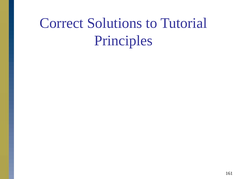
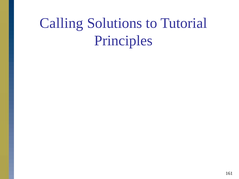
Correct: Correct -> Calling
